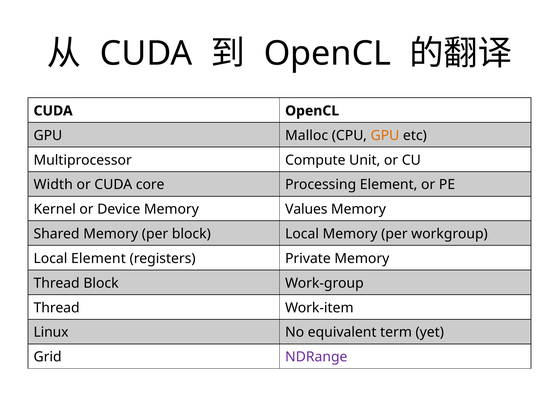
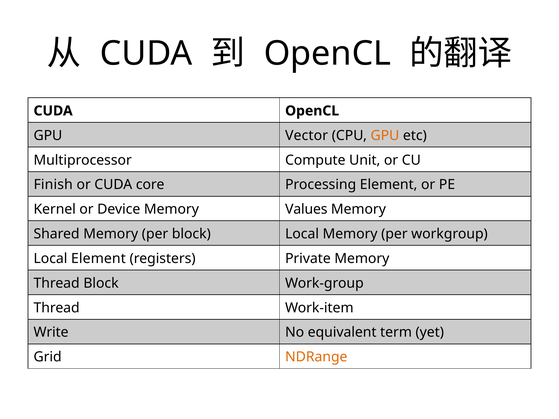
Malloc: Malloc -> Vector
Width: Width -> Finish
Linux: Linux -> Write
NDRange colour: purple -> orange
